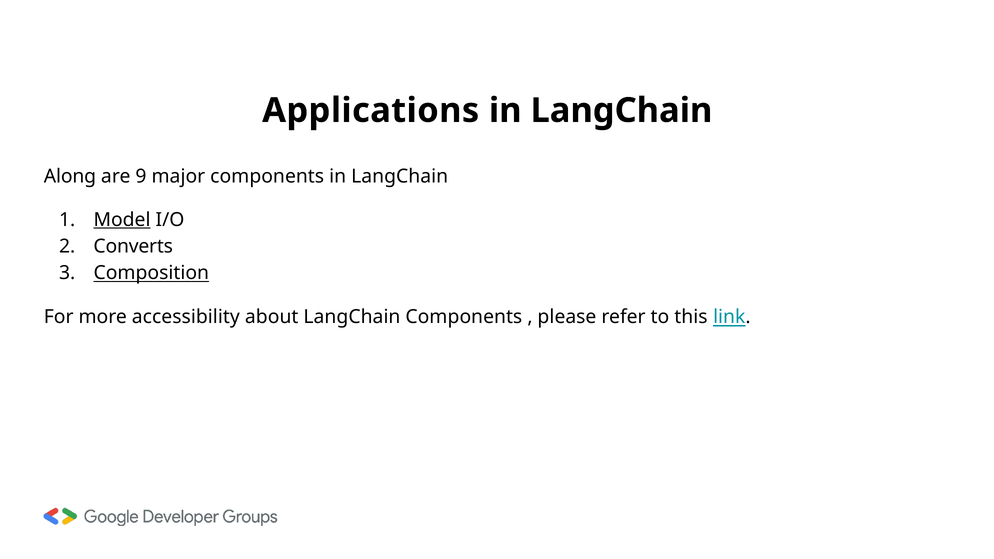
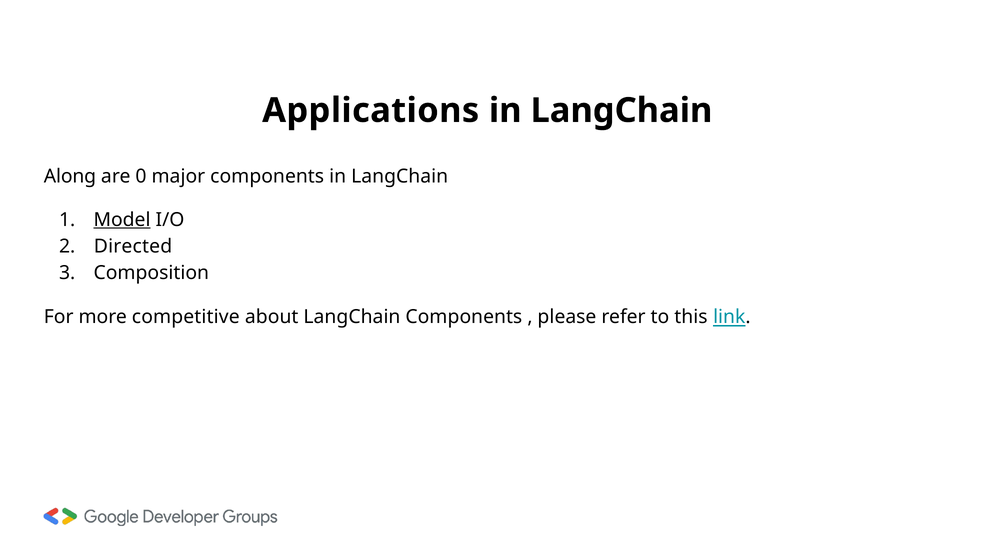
9: 9 -> 0
Converts: Converts -> Directed
Composition underline: present -> none
accessibility: accessibility -> competitive
